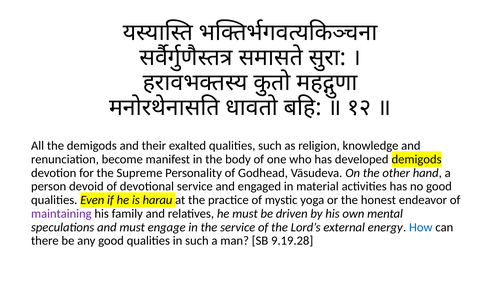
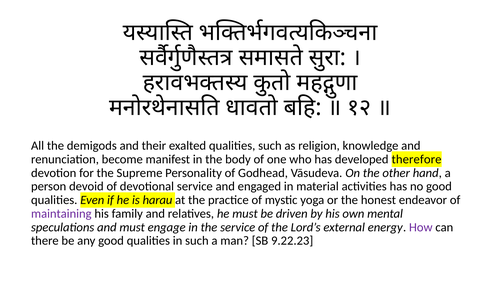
developed demigods: demigods -> therefore
How colour: blue -> purple
9.19.28: 9.19.28 -> 9.22.23
